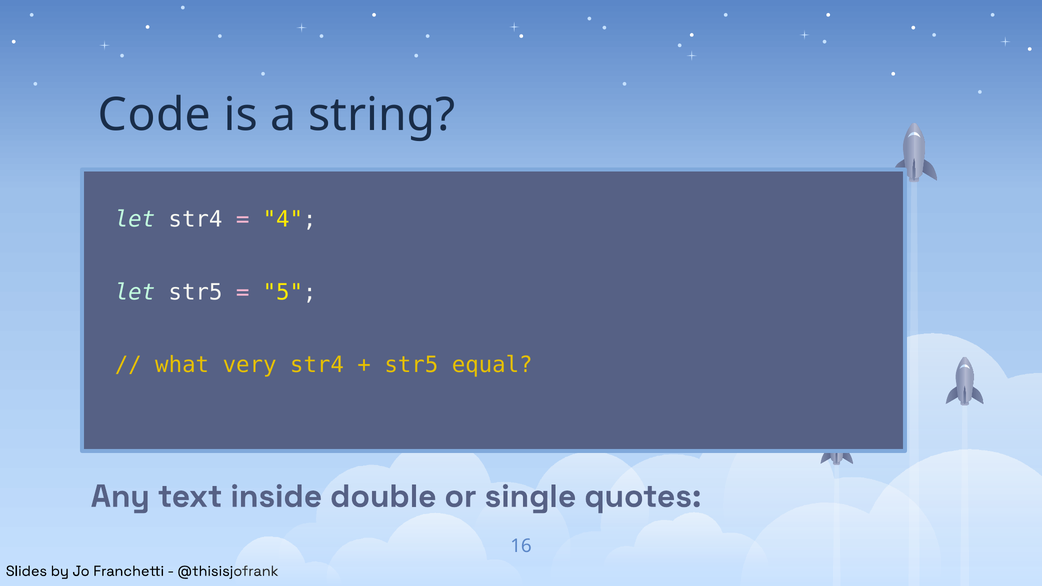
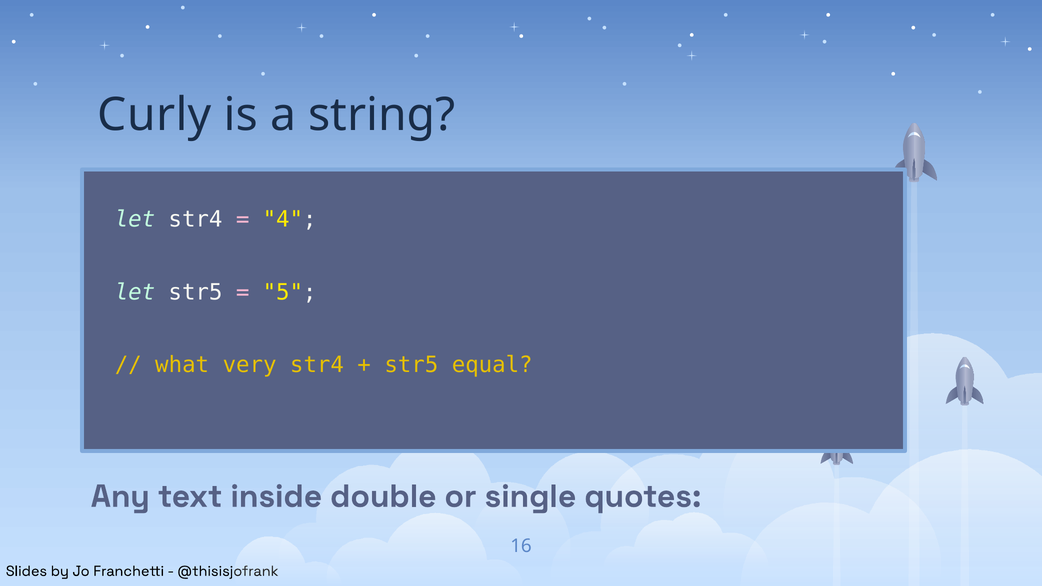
Code: Code -> Curly
